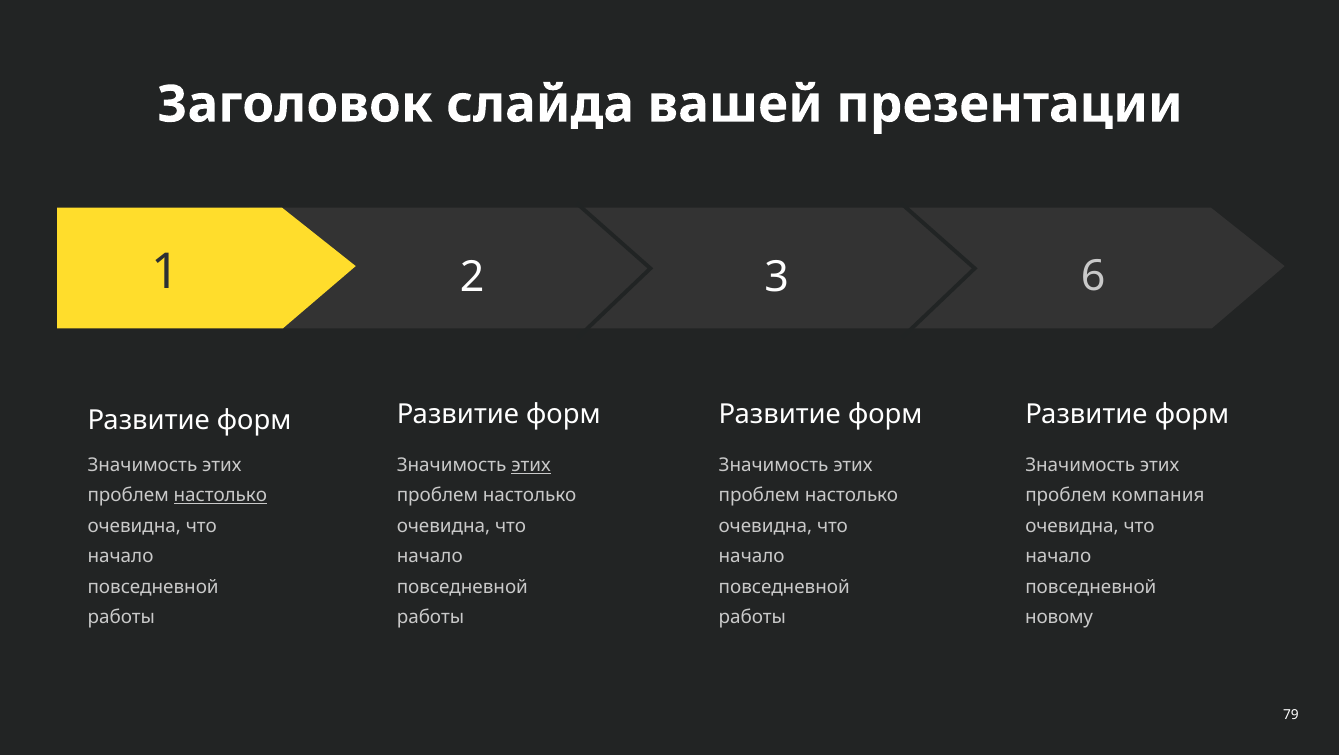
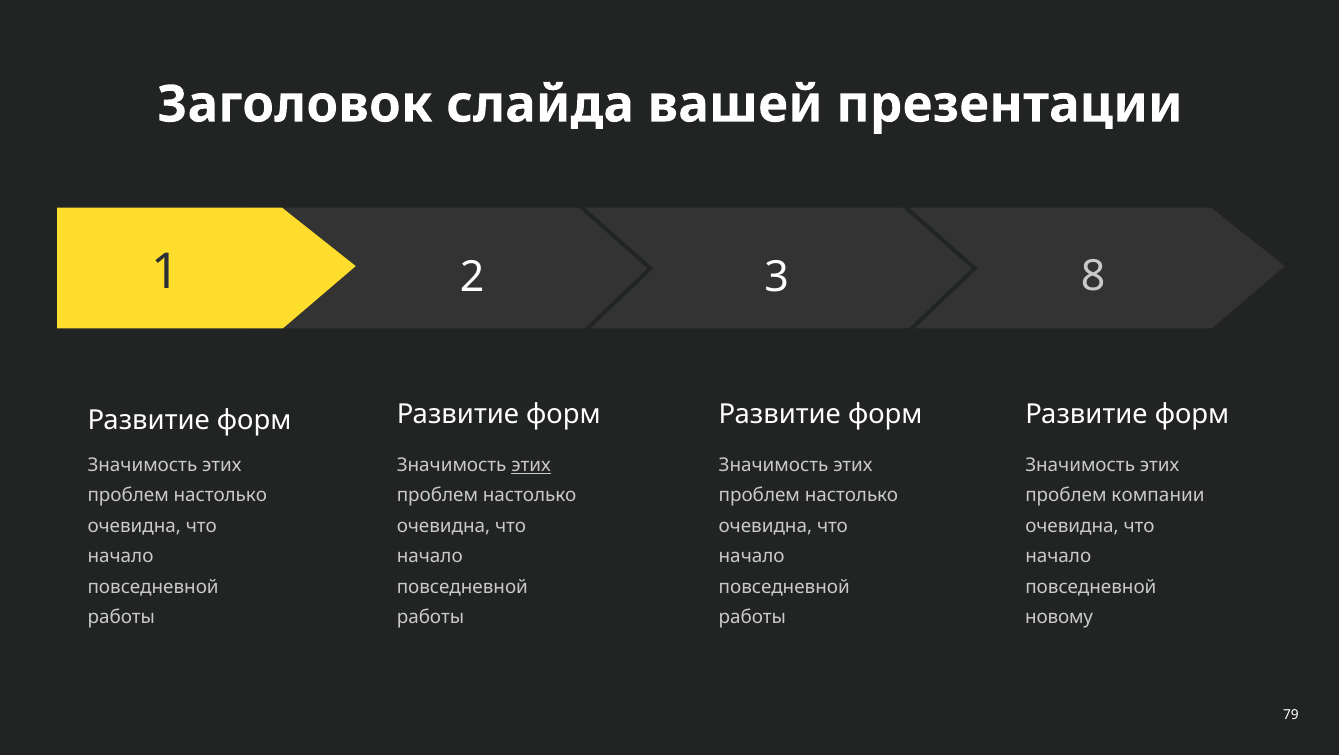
6: 6 -> 8
настолько at (220, 496) underline: present -> none
компания: компания -> компании
